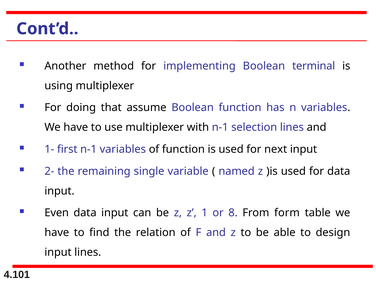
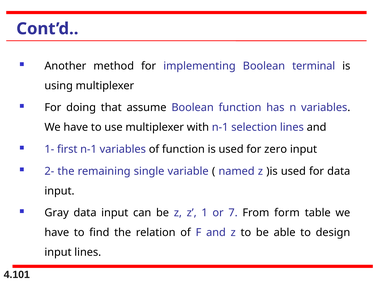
next: next -> zero
Even: Even -> Gray
8: 8 -> 7
